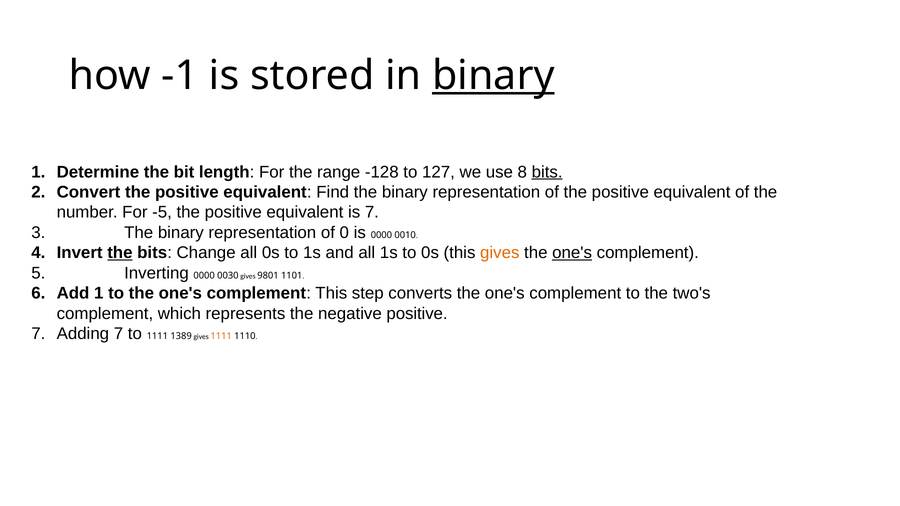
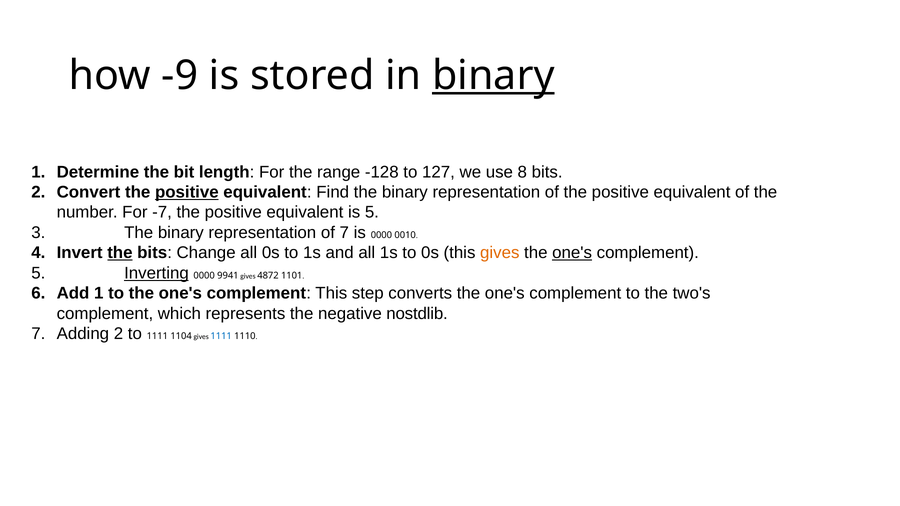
-1: -1 -> -9
bits at (547, 172) underline: present -> none
positive at (187, 192) underline: none -> present
-5: -5 -> -7
is 7: 7 -> 5
of 0: 0 -> 7
Inverting underline: none -> present
0030: 0030 -> 9941
9801: 9801 -> 4872
negative positive: positive -> nostdlib
Adding 7: 7 -> 2
1389: 1389 -> 1104
1111 at (221, 337) colour: orange -> blue
